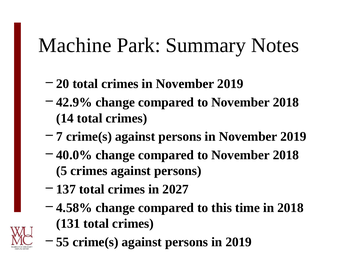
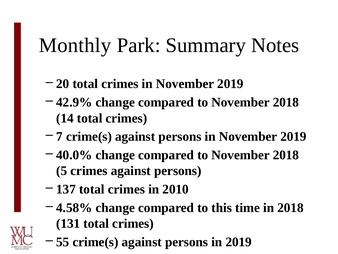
Machine: Machine -> Monthly
2027: 2027 -> 2010
